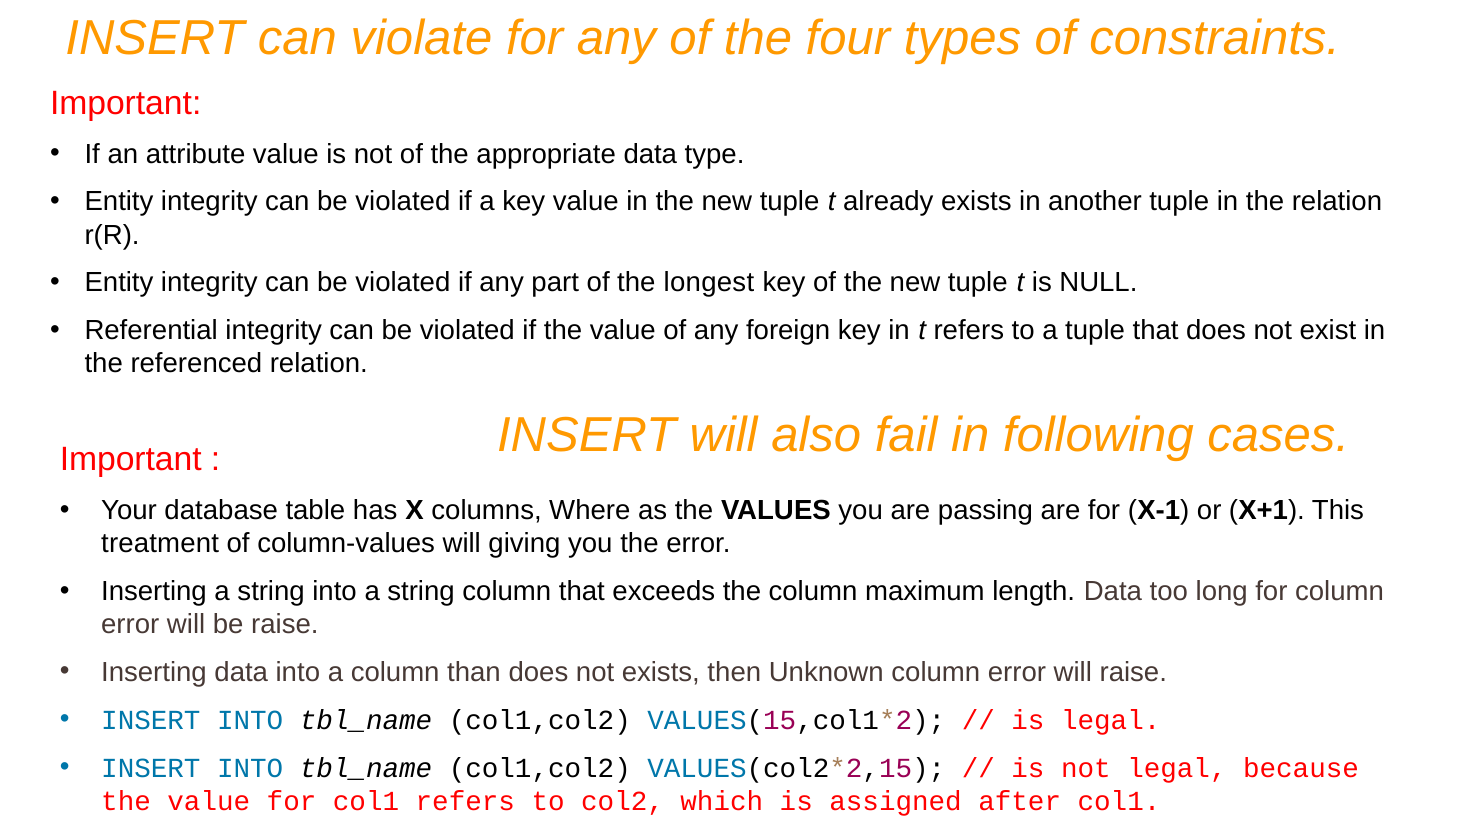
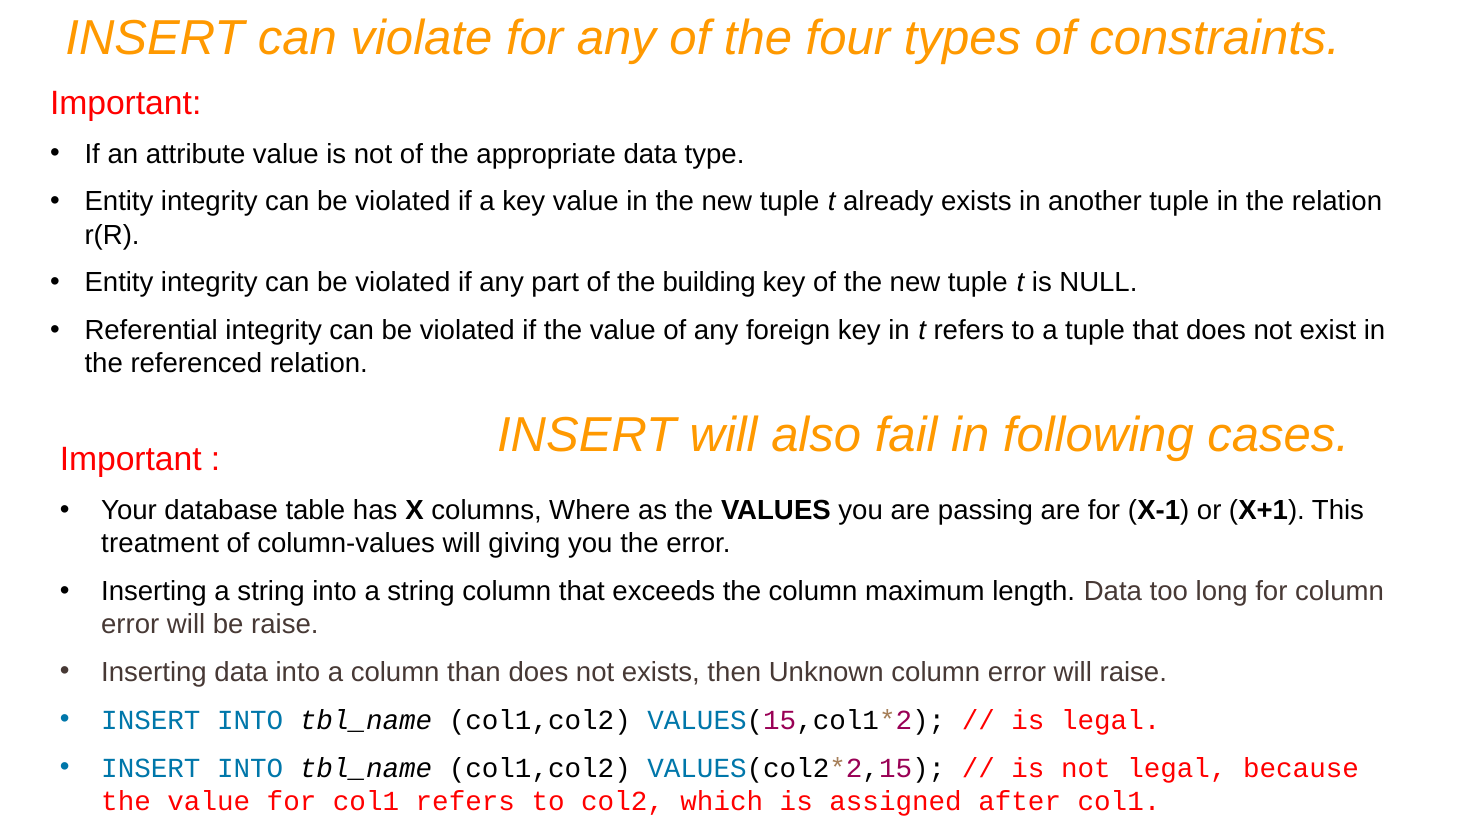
longest: longest -> building
